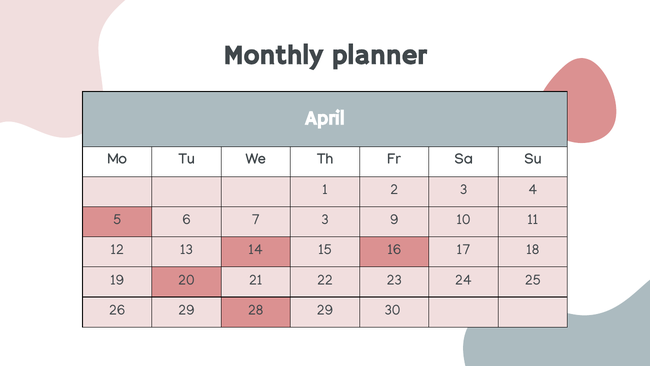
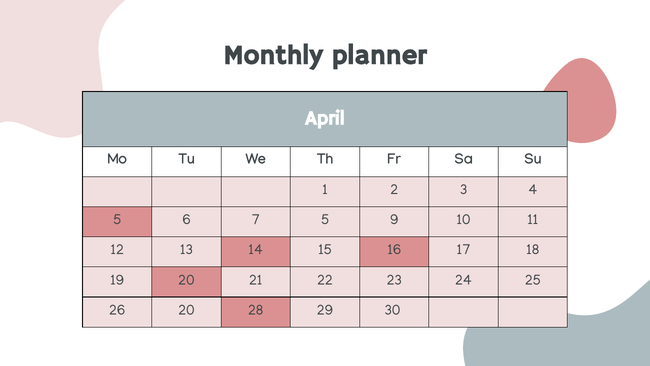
7 3: 3 -> 5
26 29: 29 -> 20
